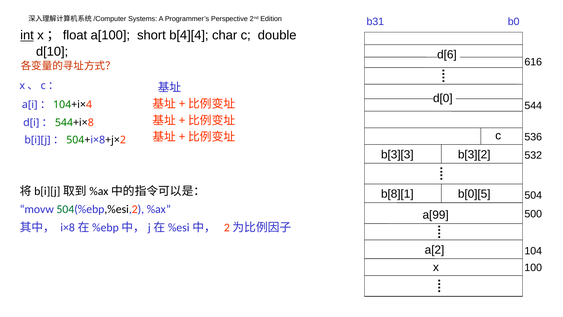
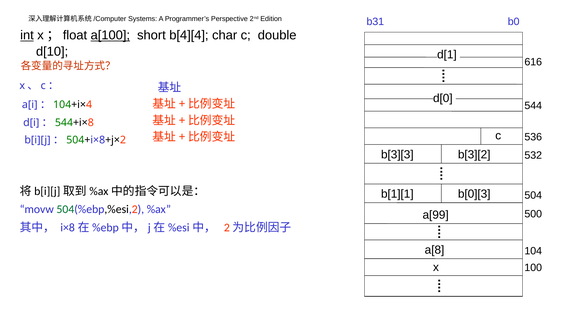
a[100 underline: none -> present
d[6: d[6 -> d[1
b[8][1: b[8][1 -> b[1][1
b[0][5: b[0][5 -> b[0][3
a[2: a[2 -> a[8
